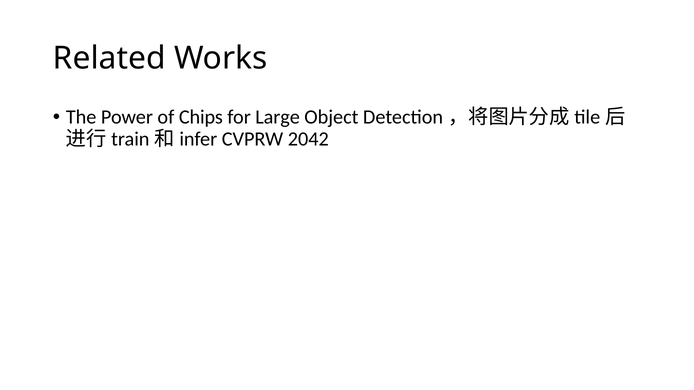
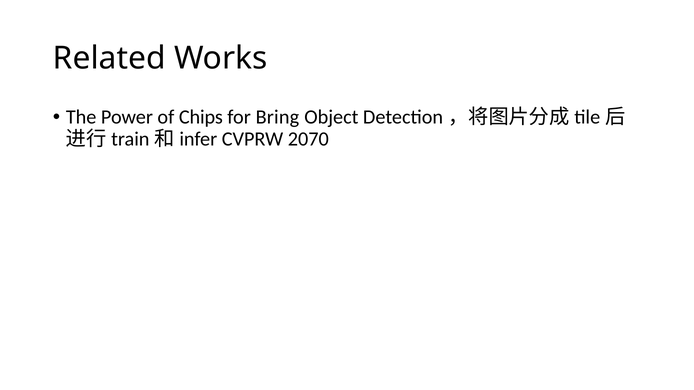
Large: Large -> Bring
2042: 2042 -> 2070
